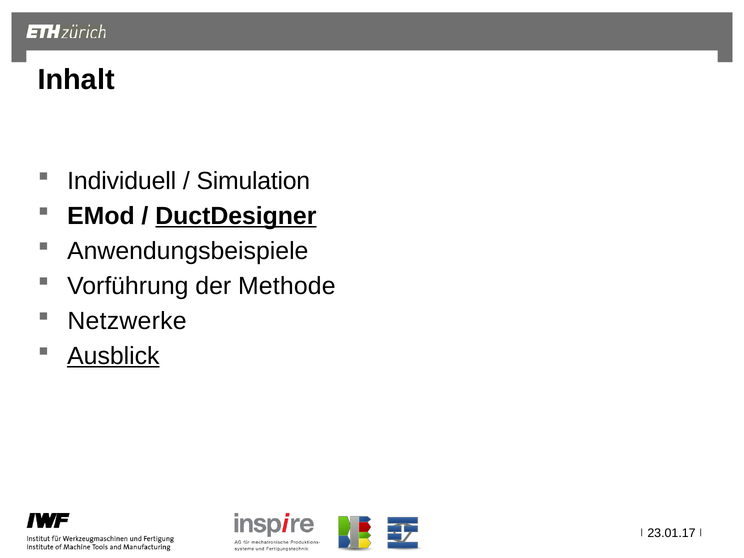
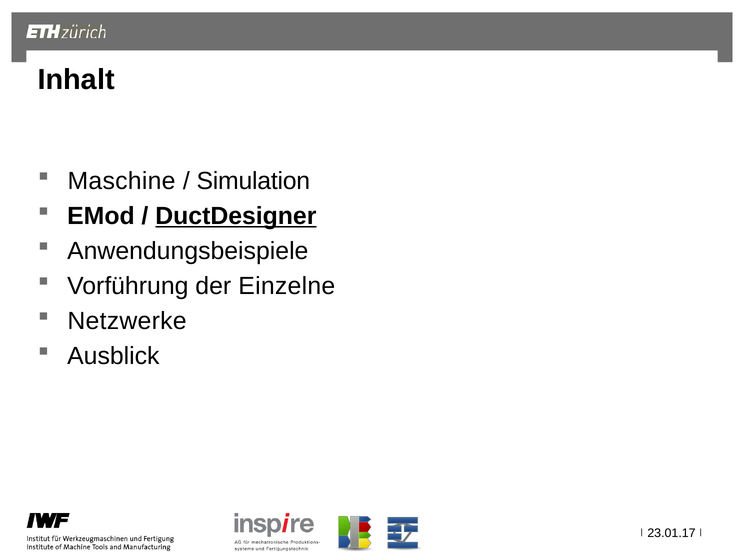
Individuell: Individuell -> Maschine
Methode: Methode -> Einzelne
Ausblick underline: present -> none
